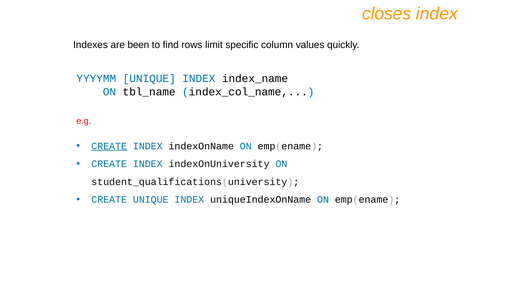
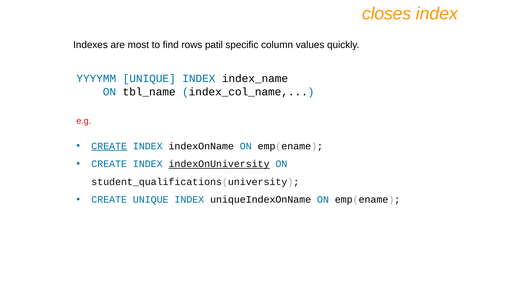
been: been -> most
limit: limit -> patil
indexOnUniversity underline: none -> present
